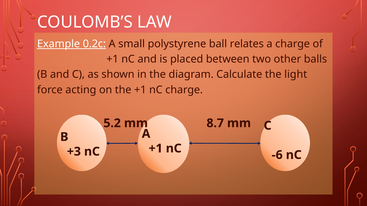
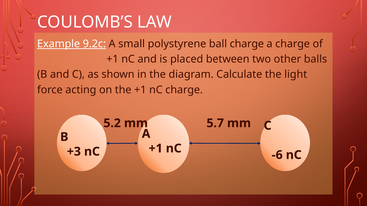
0.2c: 0.2c -> 9.2c
ball relates: relates -> charge
8.7: 8.7 -> 5.7
